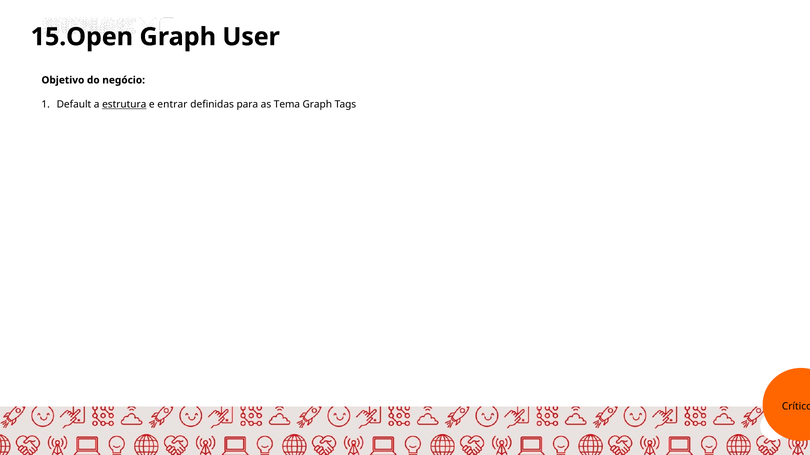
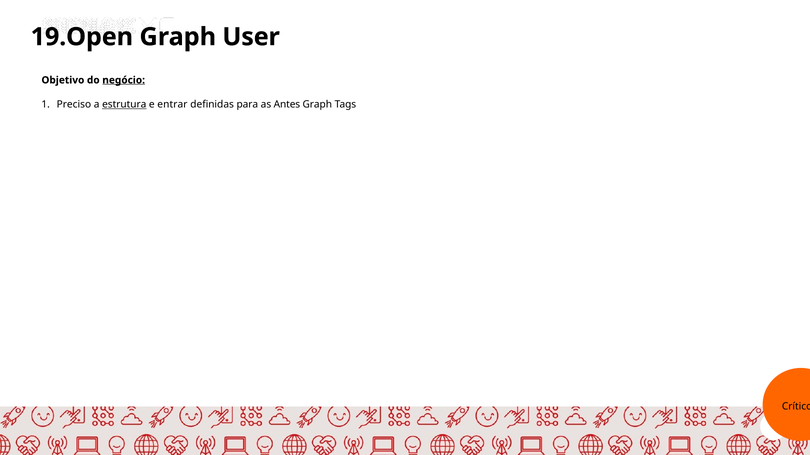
15.Open: 15.Open -> 19.Open
negócio underline: none -> present
Default: Default -> Preciso
Tema: Tema -> Antes
